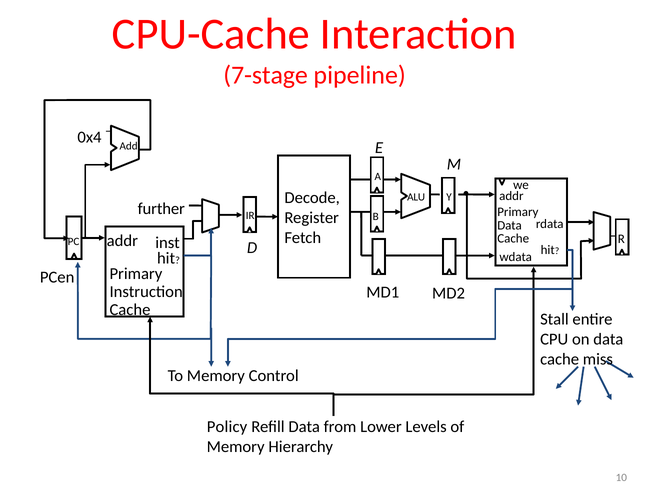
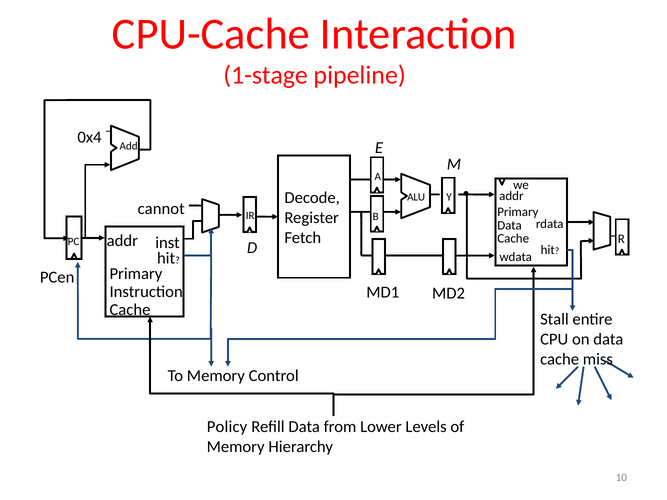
7-stage: 7-stage -> 1-stage
further: further -> cannot
